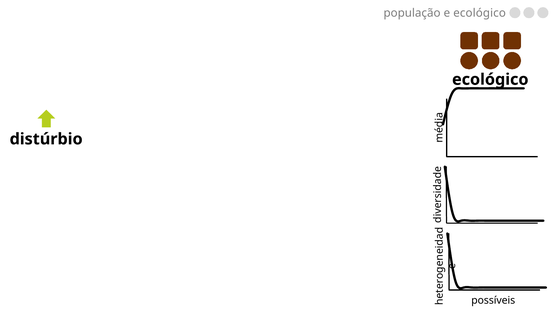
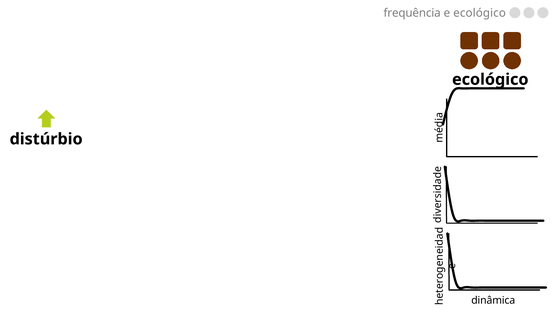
população: população -> frequência
possíveis: possíveis -> dinâmica
